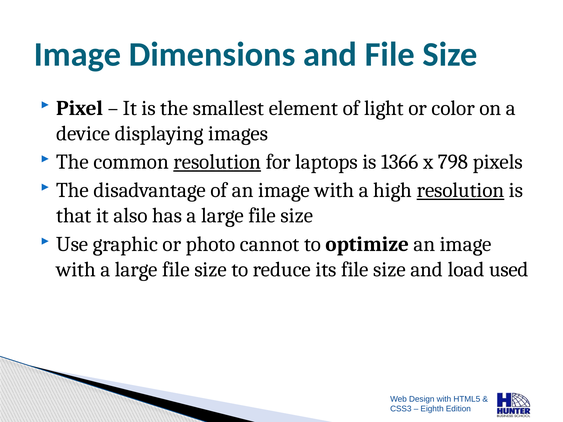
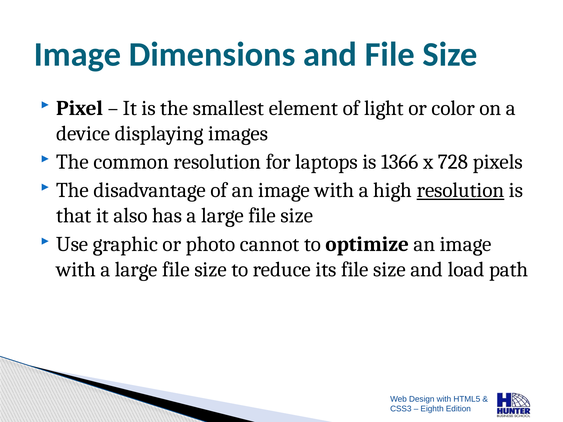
resolution at (217, 162) underline: present -> none
798: 798 -> 728
used: used -> path
